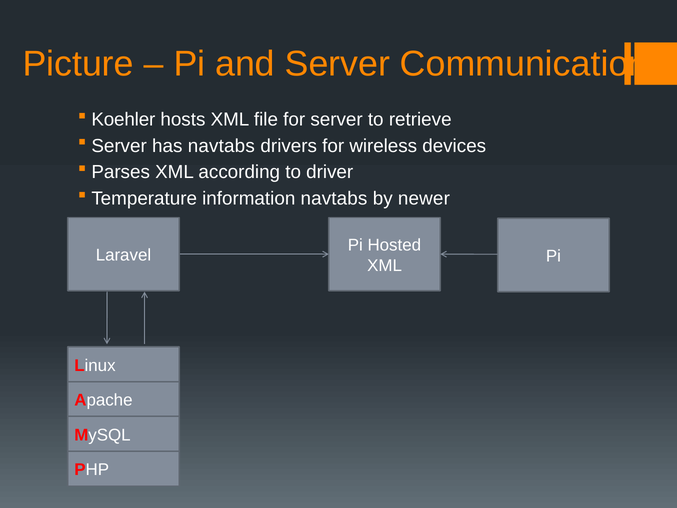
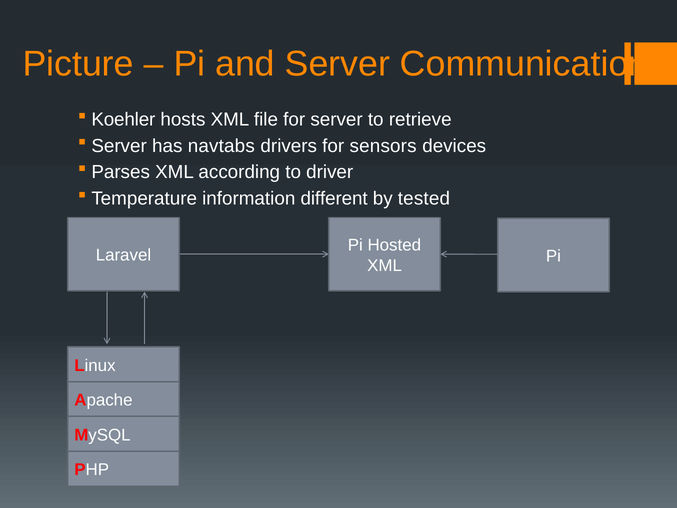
wireless: wireless -> sensors
information navtabs: navtabs -> different
newer: newer -> tested
